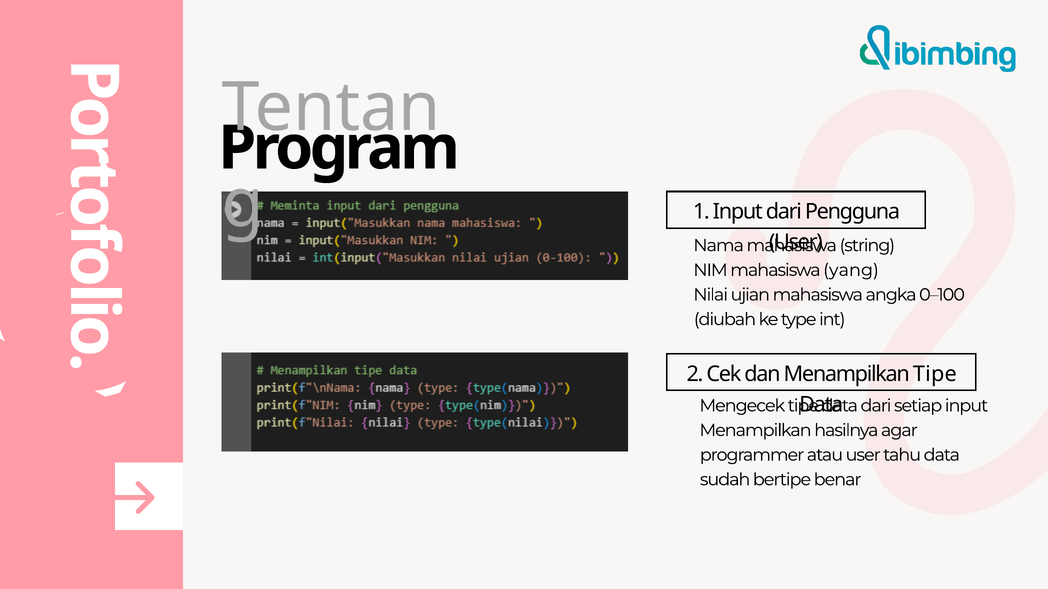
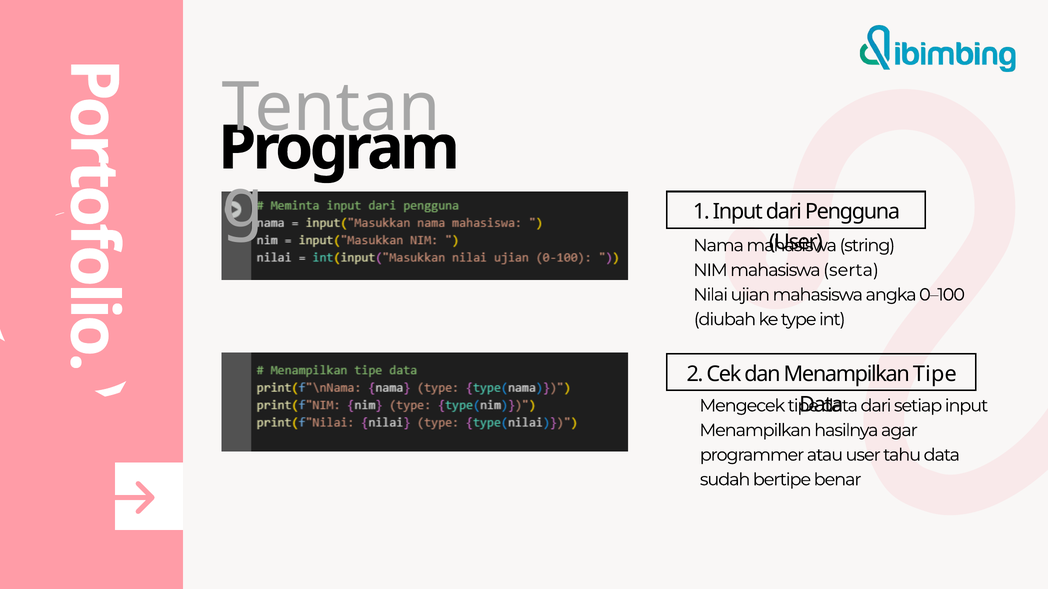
yang: yang -> serta
